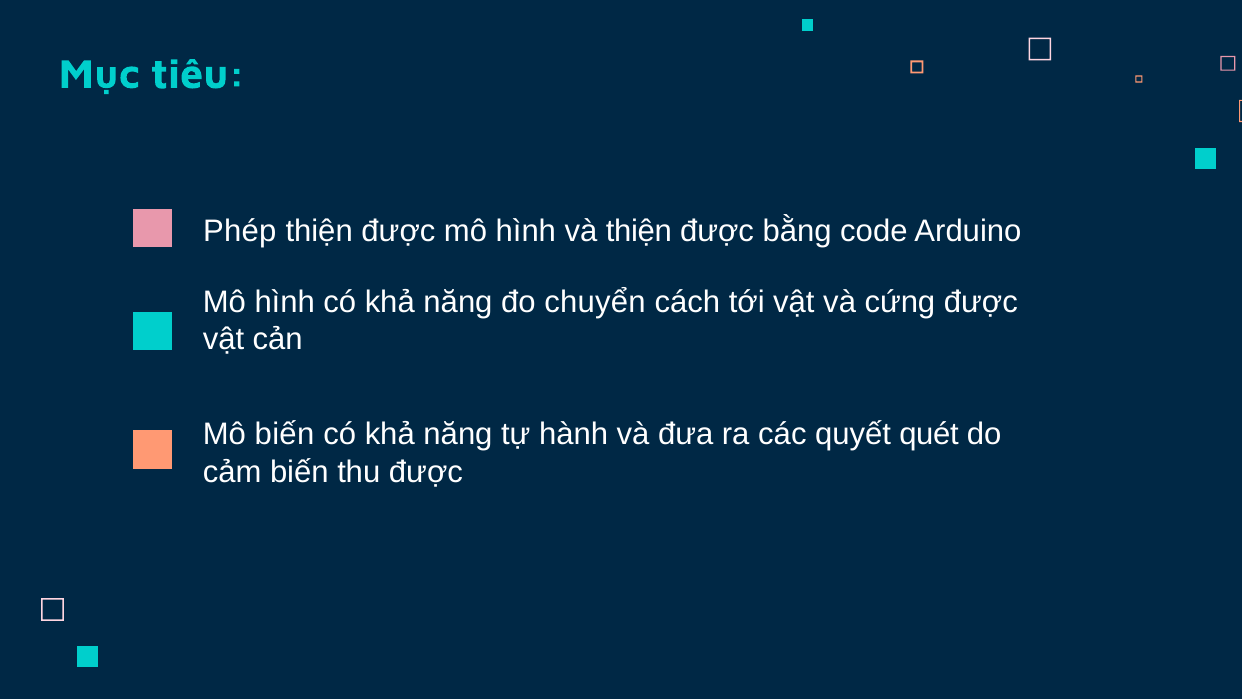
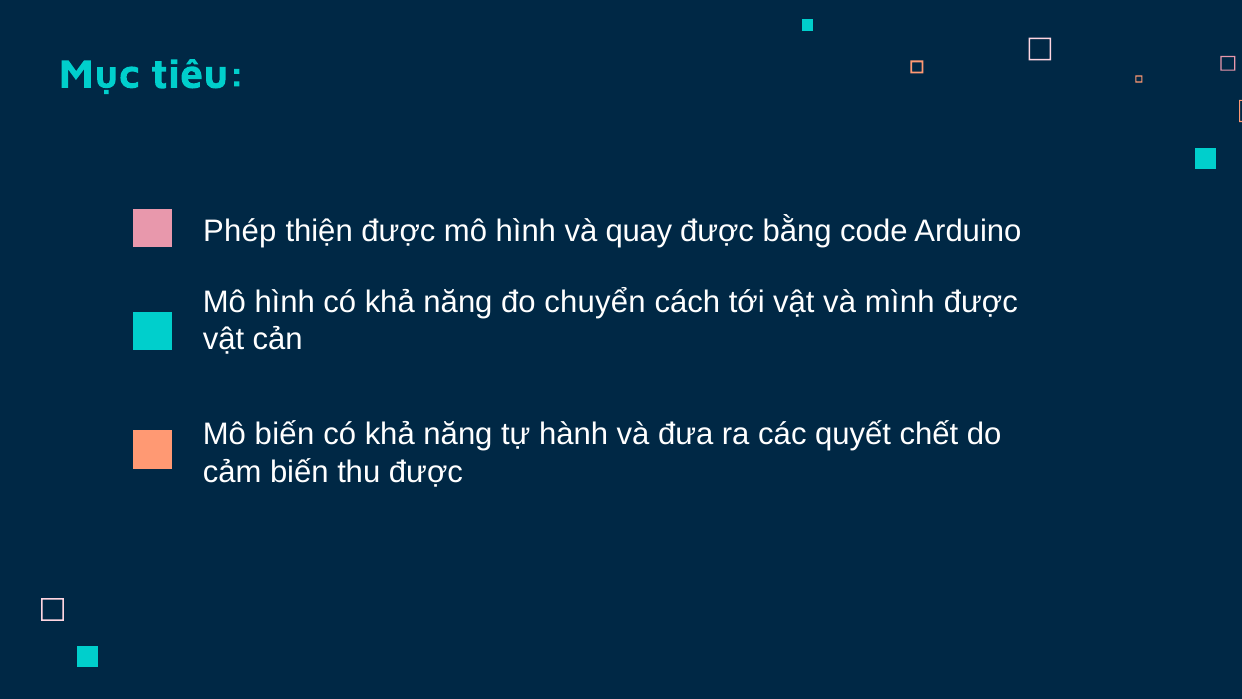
và thiện: thiện -> quay
cứng: cứng -> mình
quét: quét -> chết
